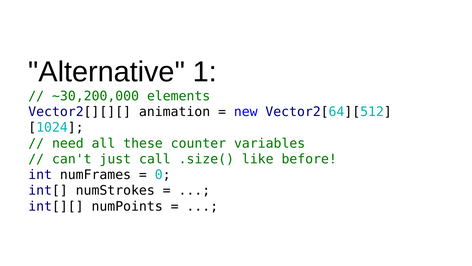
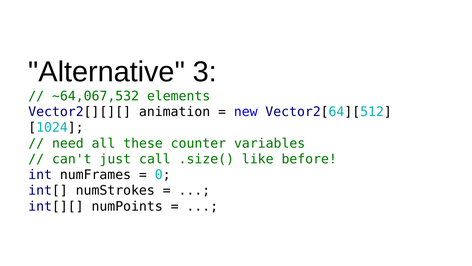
1: 1 -> 3
~30,200,000: ~30,200,000 -> ~64,067,532
